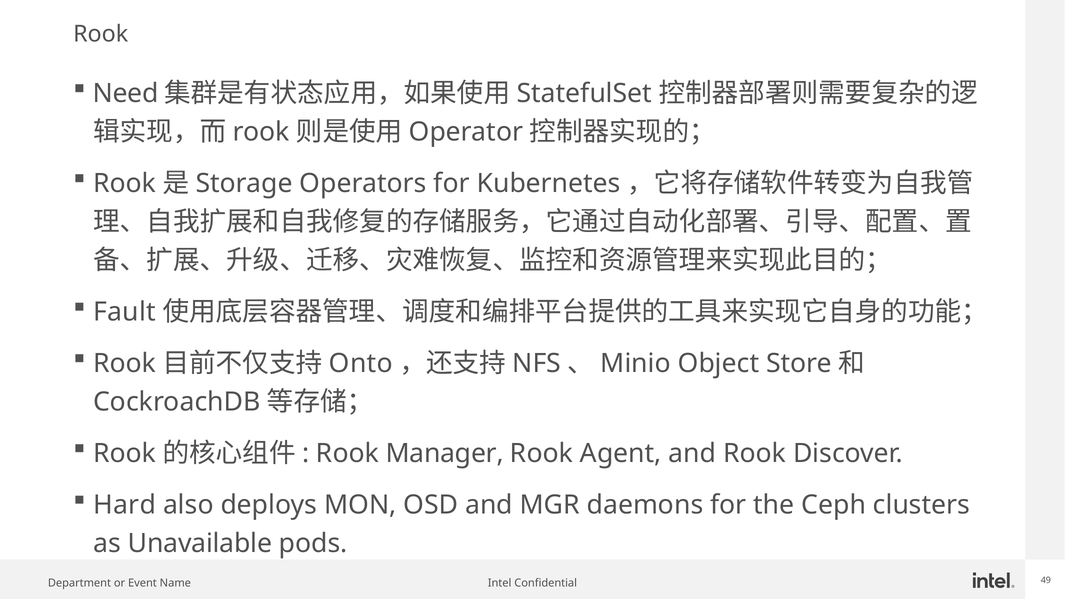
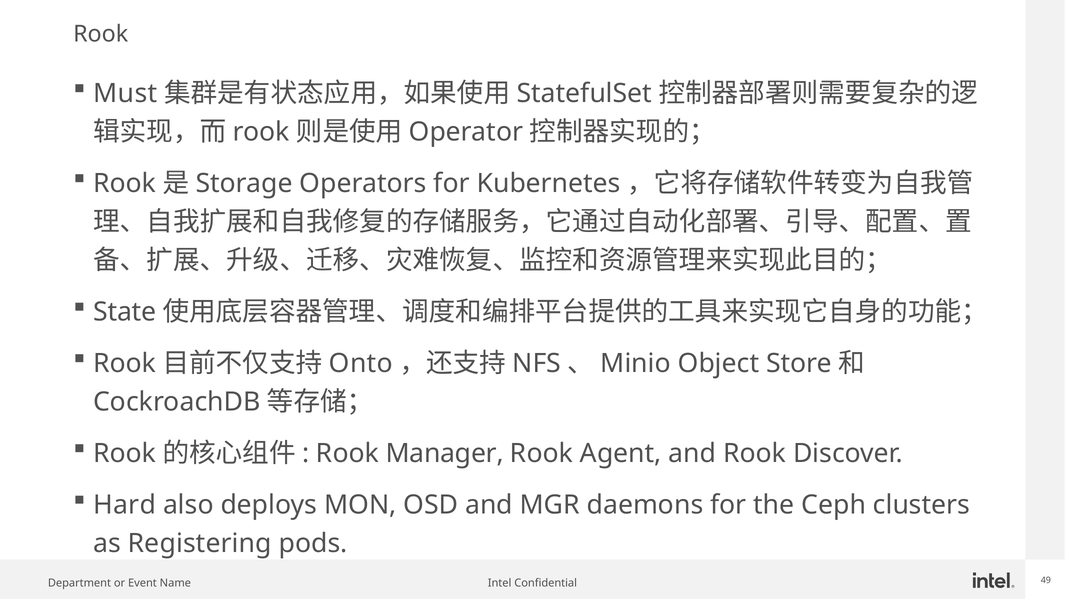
Need: Need -> Must
Fault: Fault -> State
Unavailable: Unavailable -> Registering
